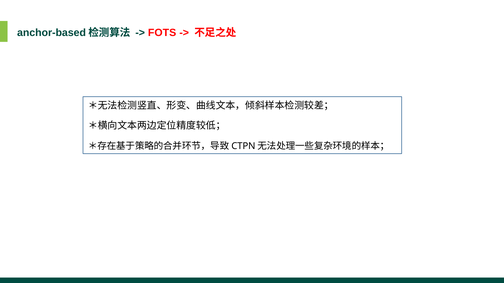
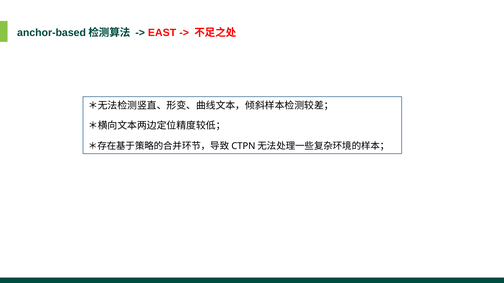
FOTS: FOTS -> EAST
